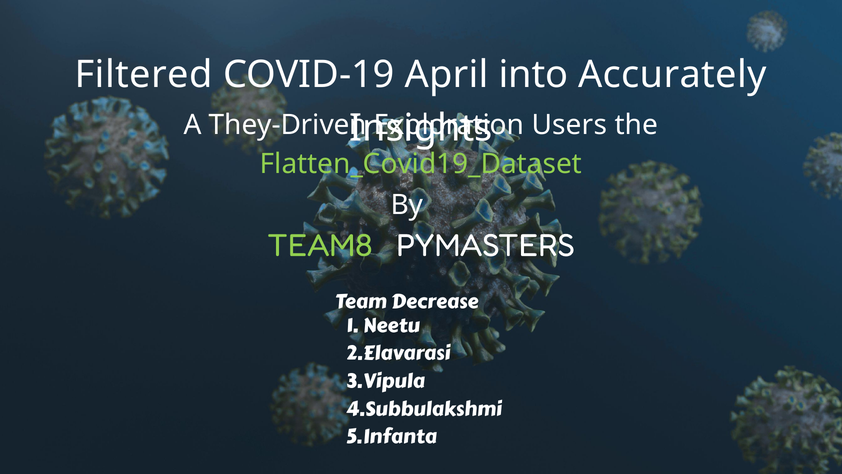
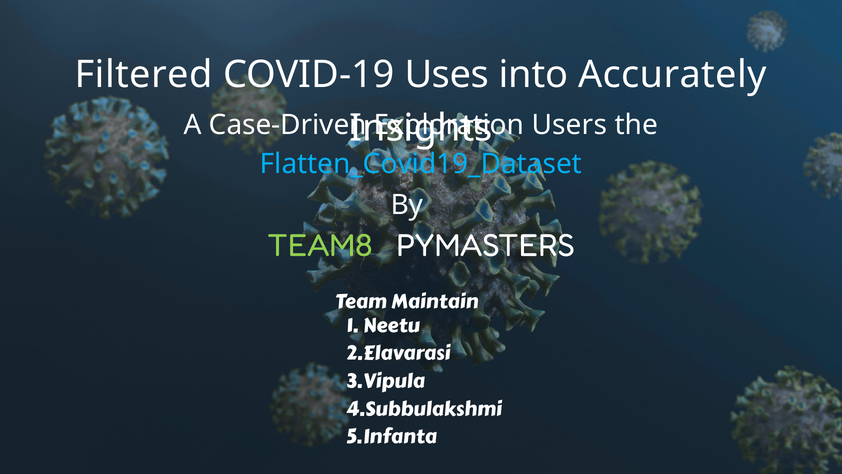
April: April -> Uses
They-Driven: They-Driven -> Case-Driven
Flatten_Covid19_Dataset colour: light green -> light blue
Decrease: Decrease -> Maintain
